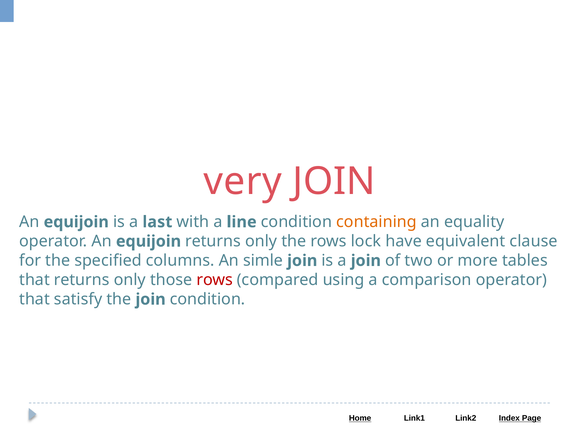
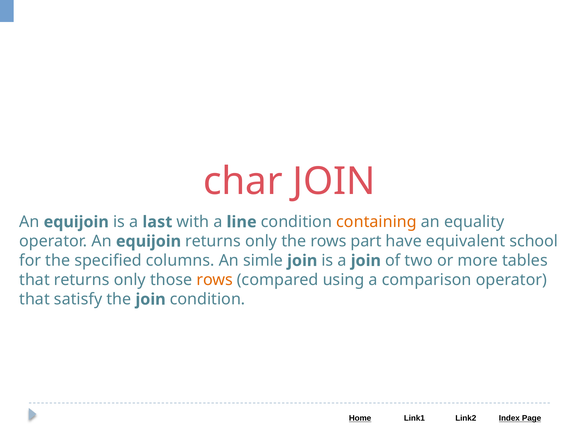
very: very -> char
lock: lock -> part
clause: clause -> school
rows at (215, 279) colour: red -> orange
